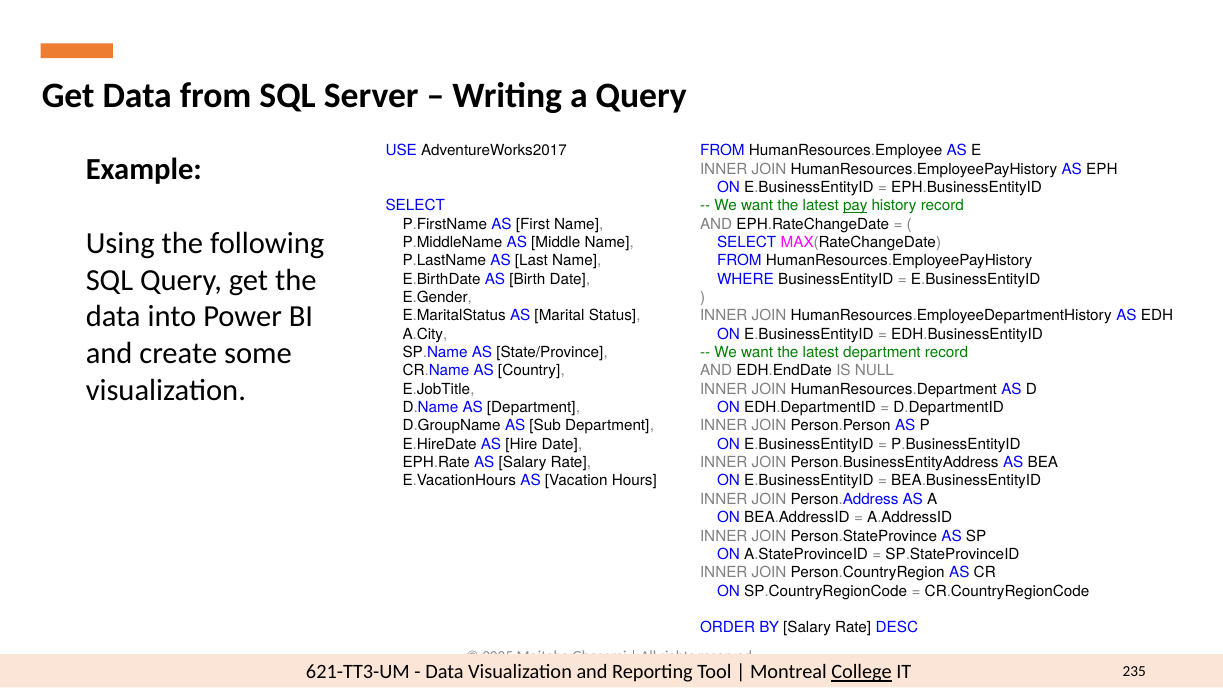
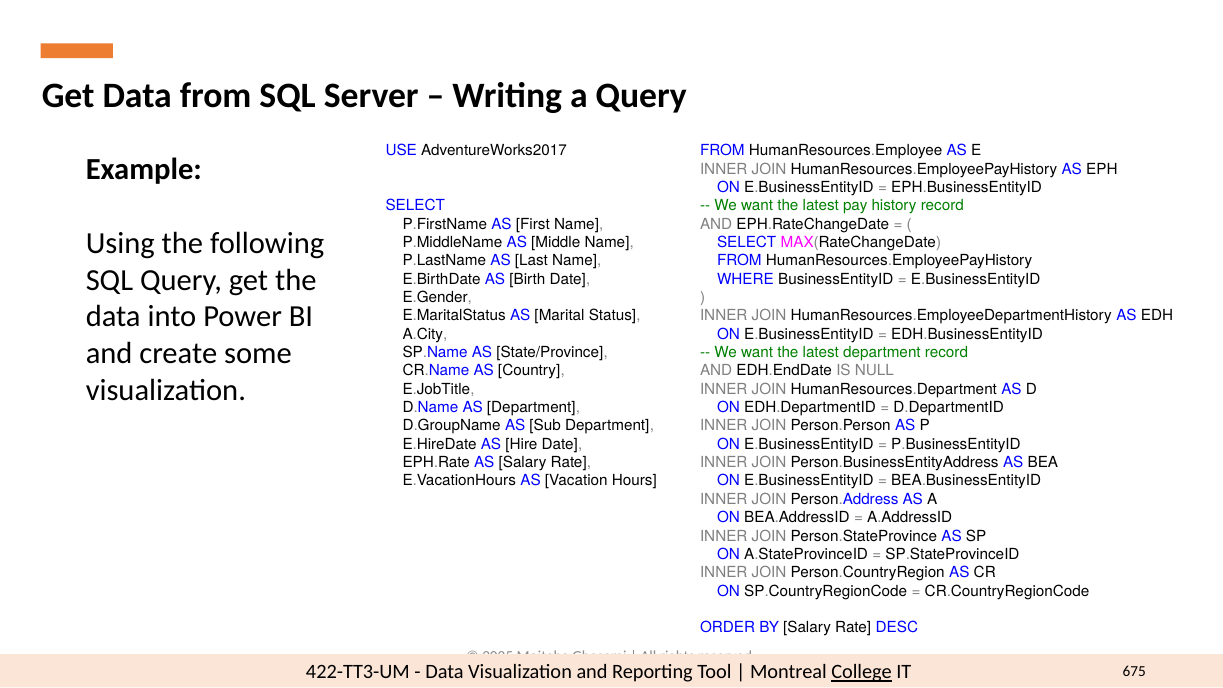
pay underline: present -> none
621-TT3-UM: 621-TT3-UM -> 422-TT3-UM
235: 235 -> 675
